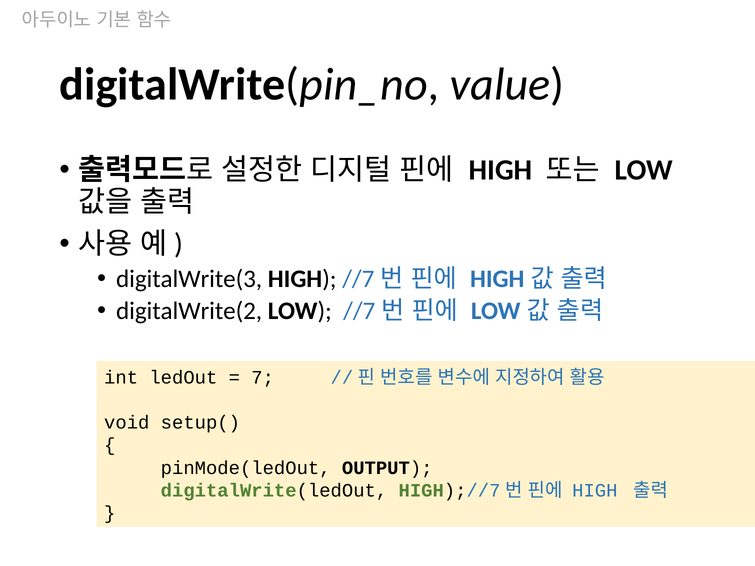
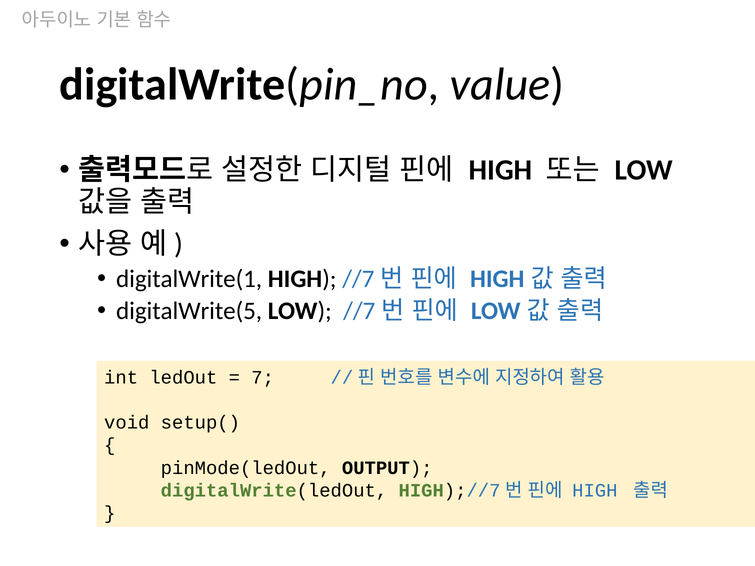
digitalWrite(3: digitalWrite(3 -> digitalWrite(1
digitalWrite(2: digitalWrite(2 -> digitalWrite(5
